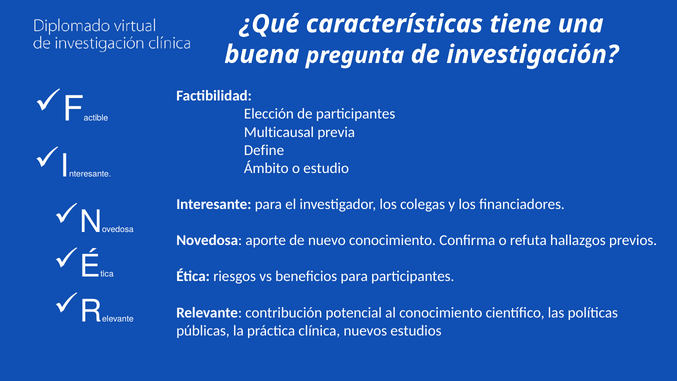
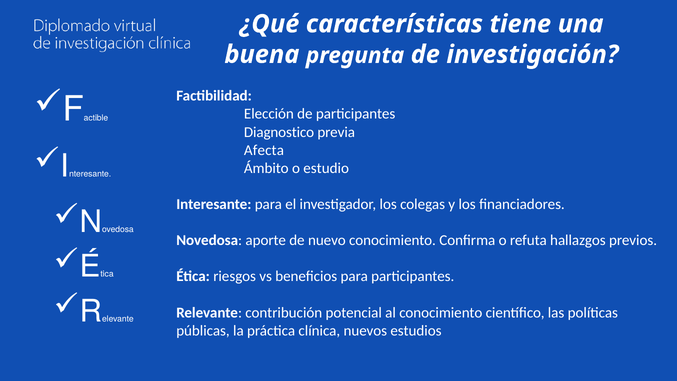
Multicausal: Multicausal -> Diagnostico
Define: Define -> Afecta
